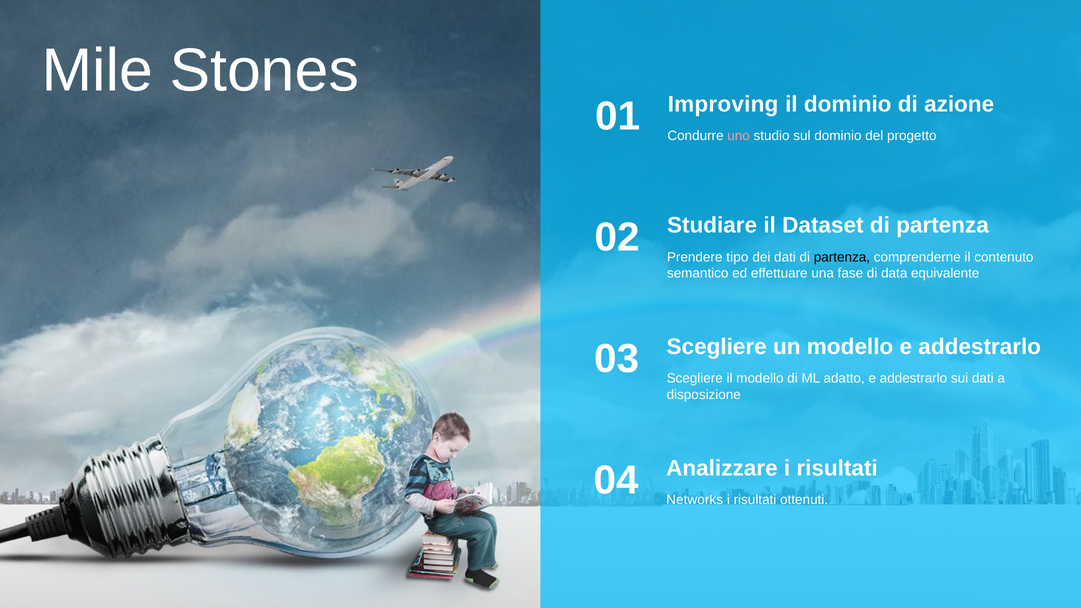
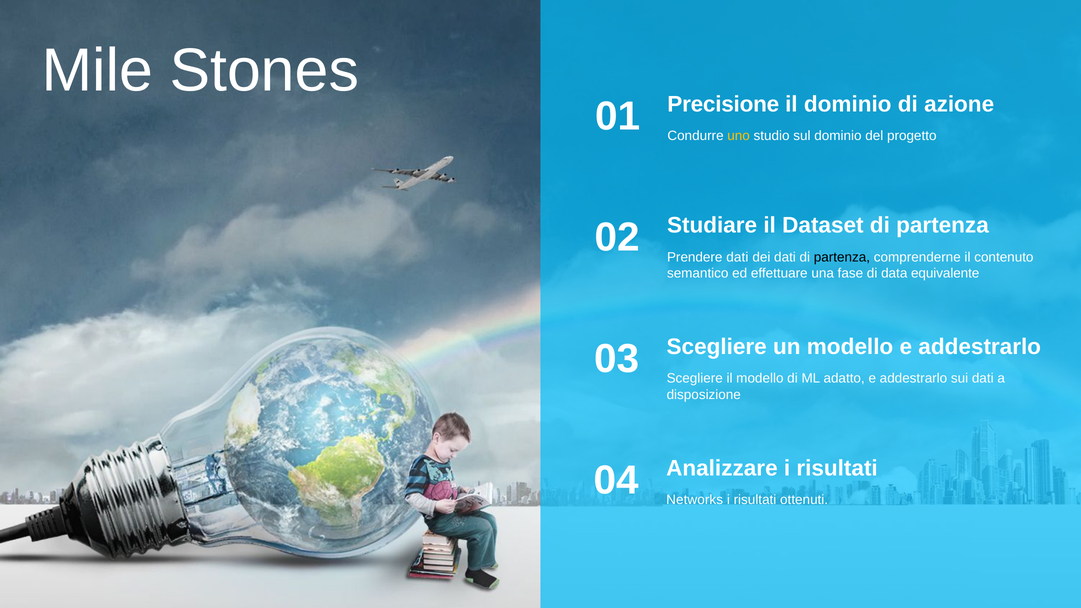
Improving: Improving -> Precisione
uno colour: pink -> yellow
Prendere tipo: tipo -> dati
